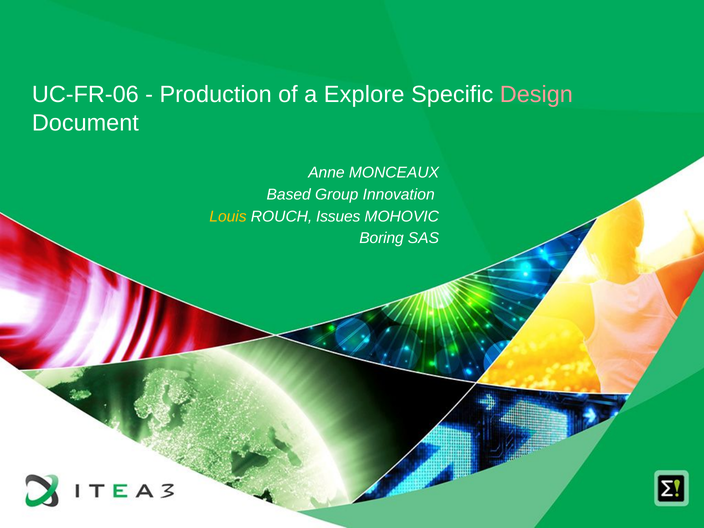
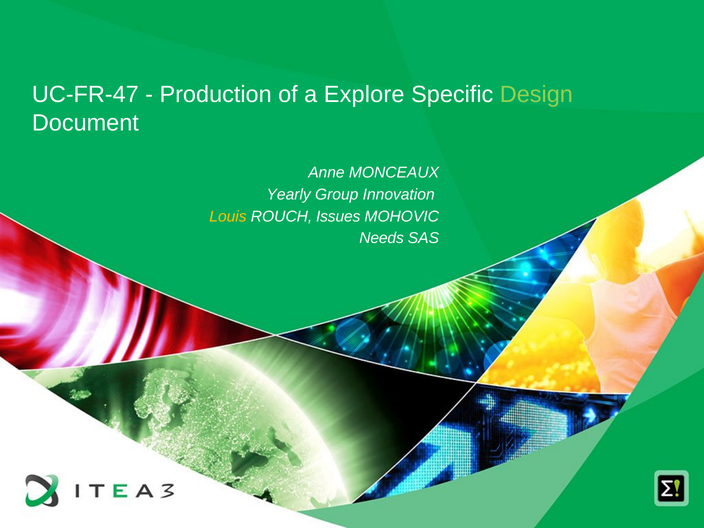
UC-FR-06: UC-FR-06 -> UC-FR-47
Design colour: pink -> light green
Based: Based -> Yearly
Boring: Boring -> Needs
